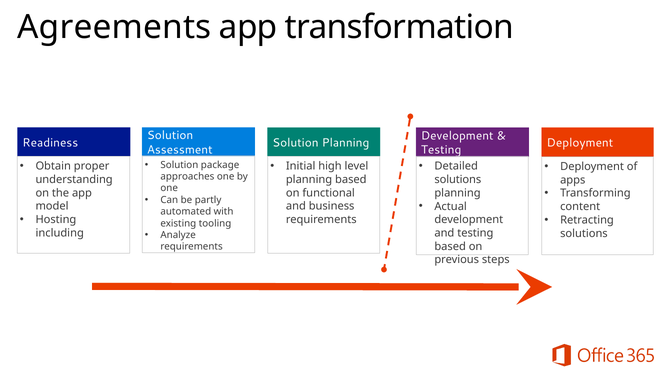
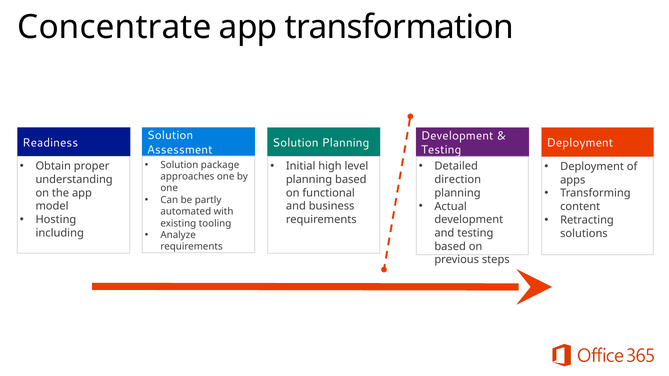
Agreements: Agreements -> Concentrate
solutions at (458, 180): solutions -> direction
